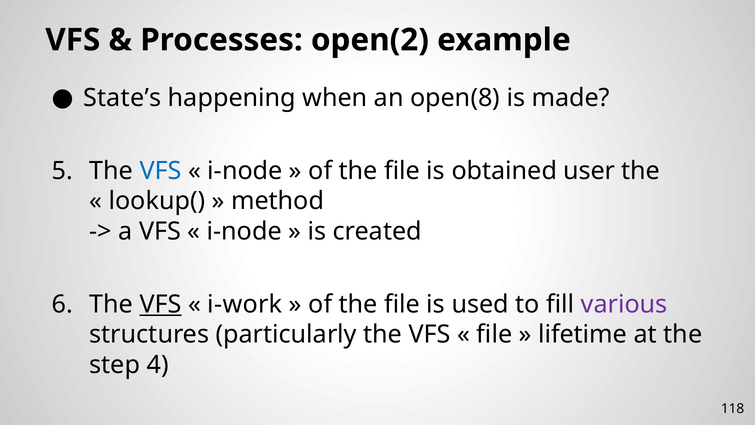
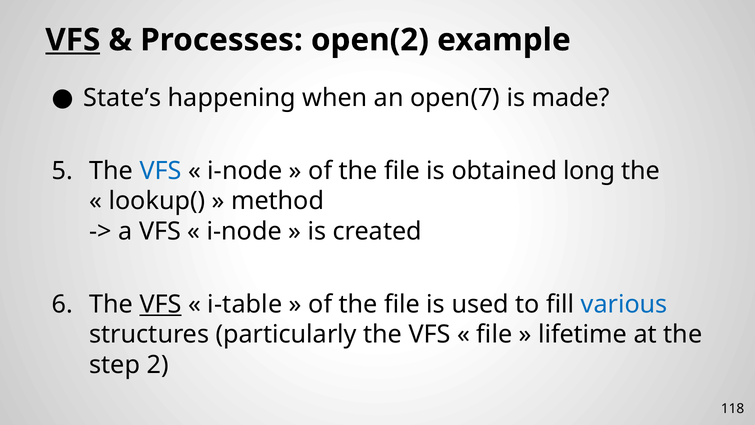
VFS at (73, 40) underline: none -> present
open(8: open(8 -> open(7
user: user -> long
i-work: i-work -> i-table
various colour: purple -> blue
4: 4 -> 2
